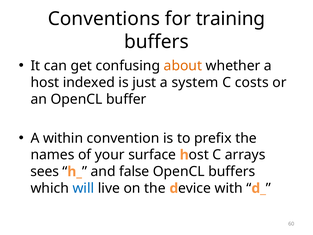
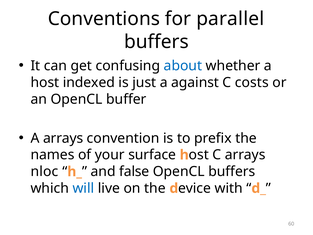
training: training -> parallel
about colour: orange -> blue
system: system -> against
A within: within -> arrays
sees: sees -> nloc
